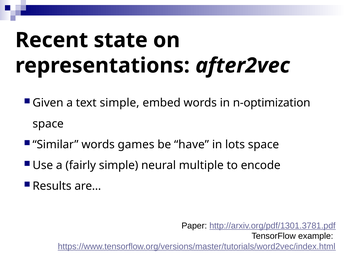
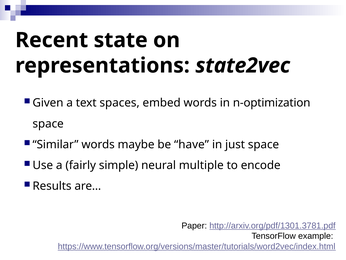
after2vec: after2vec -> state2vec
text simple: simple -> spaces
games: games -> maybe
lots: lots -> just
